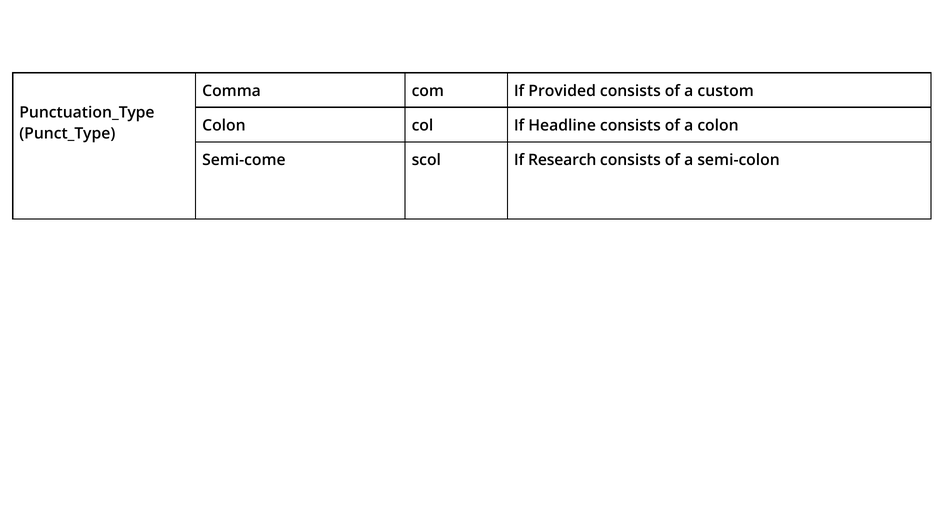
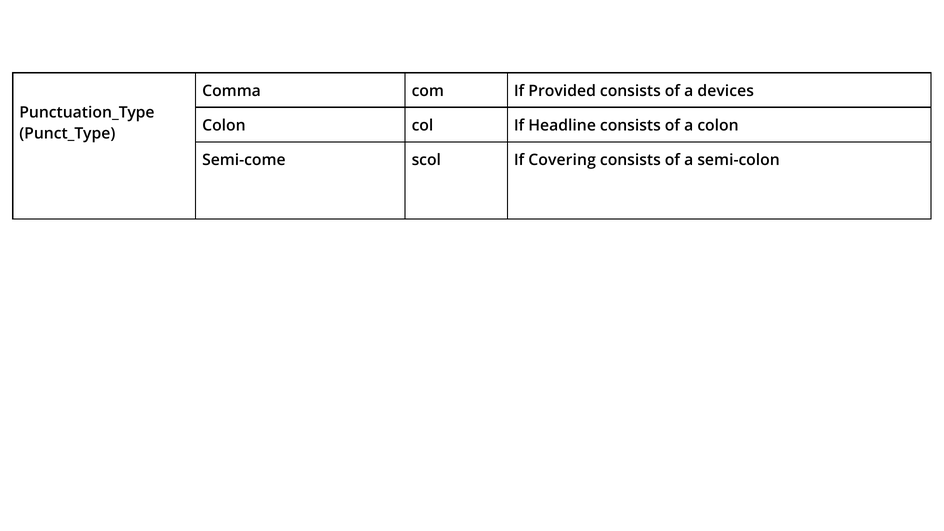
custom: custom -> devices
Research: Research -> Covering
